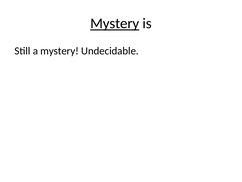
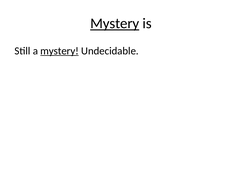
mystery at (60, 51) underline: none -> present
